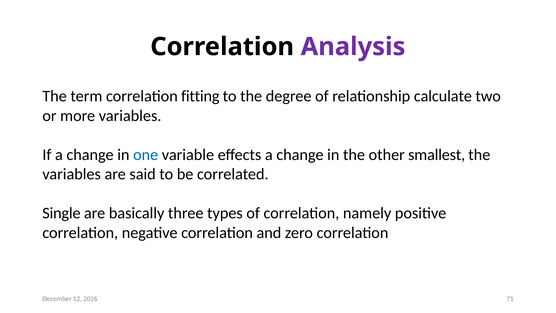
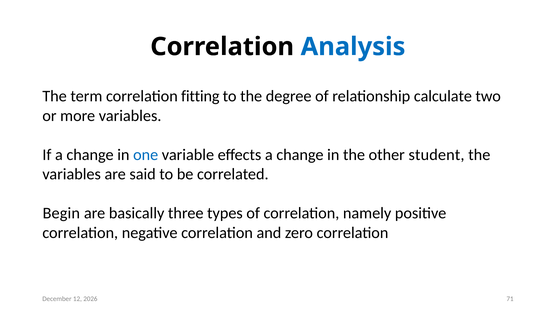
Analysis colour: purple -> blue
smallest: smallest -> student
Single: Single -> Begin
